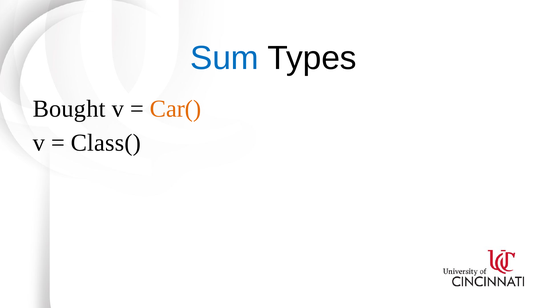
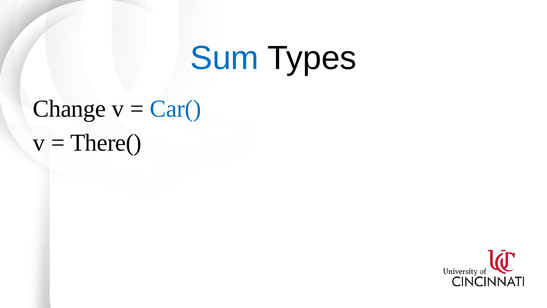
Bought: Bought -> Change
Car( colour: orange -> blue
Class(: Class( -> There(
